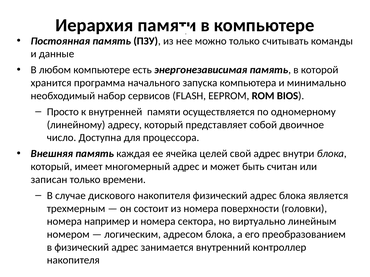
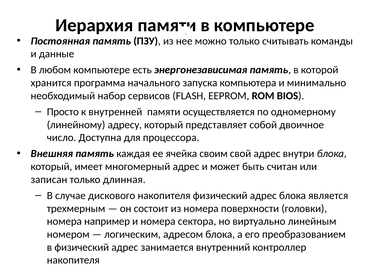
целей: целей -> своим
времени: времени -> длинная
